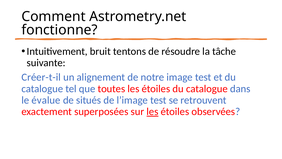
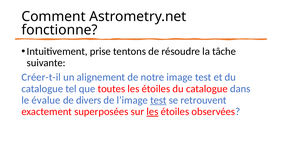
bruit: bruit -> prise
situés: situés -> divers
test at (158, 100) underline: none -> present
